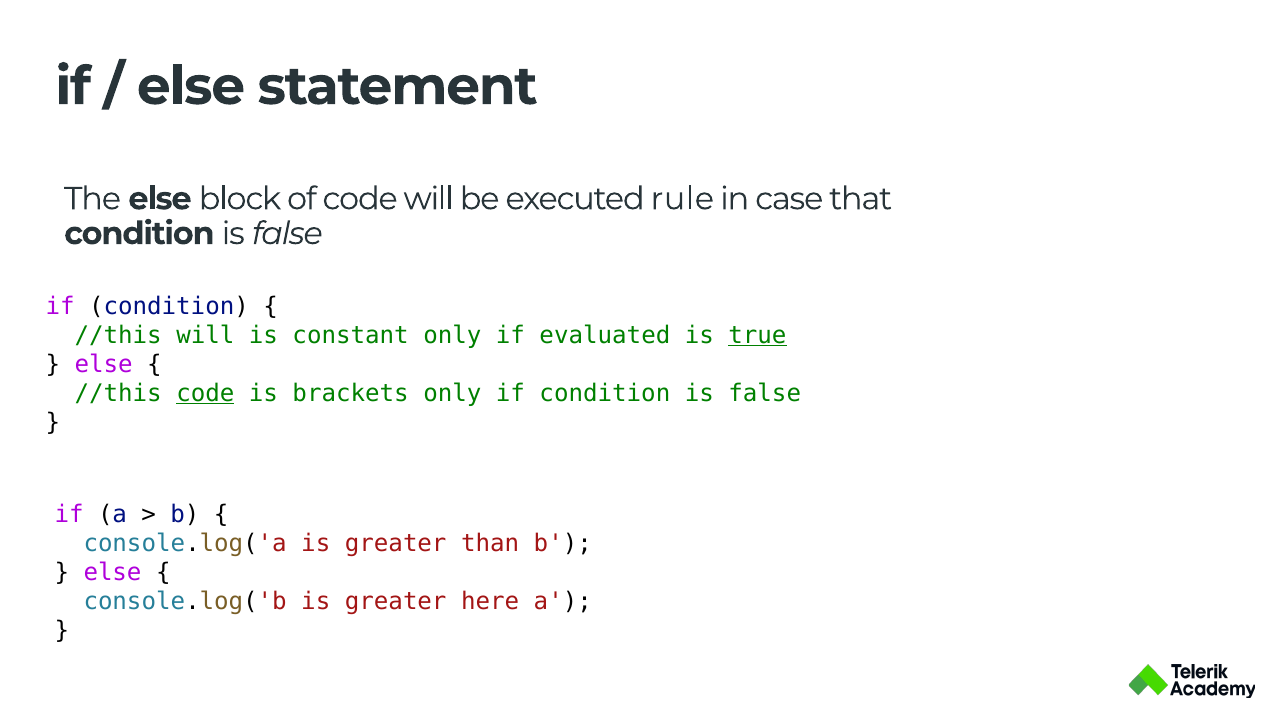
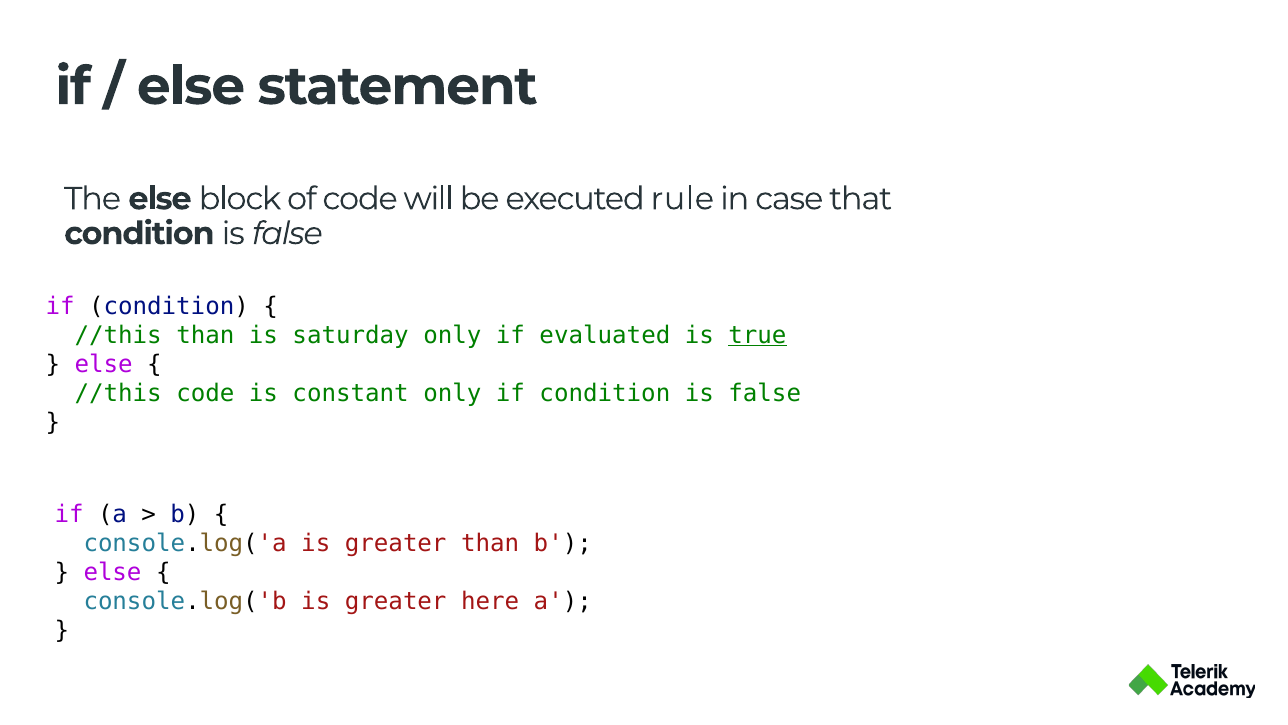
//this will: will -> than
constant: constant -> saturday
code at (205, 393) underline: present -> none
brackets: brackets -> constant
